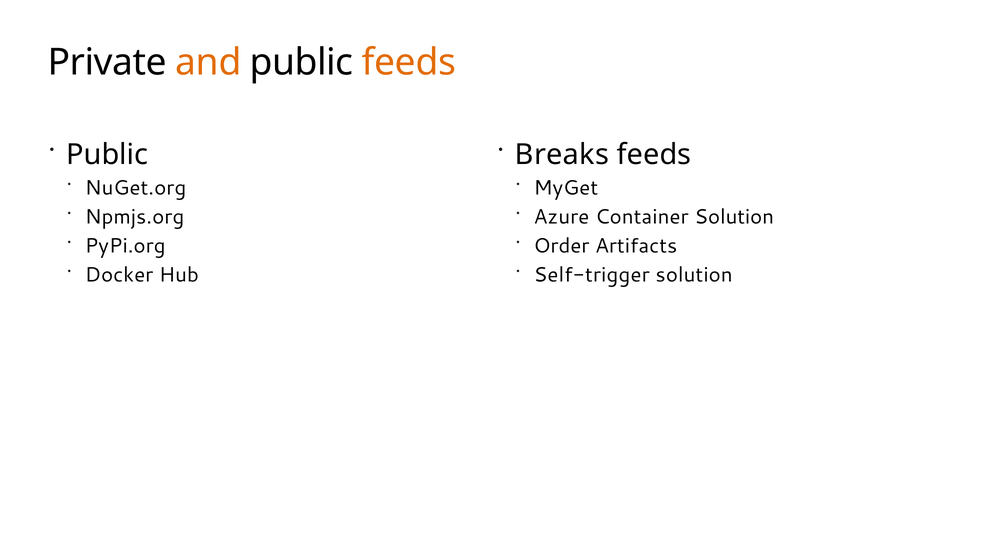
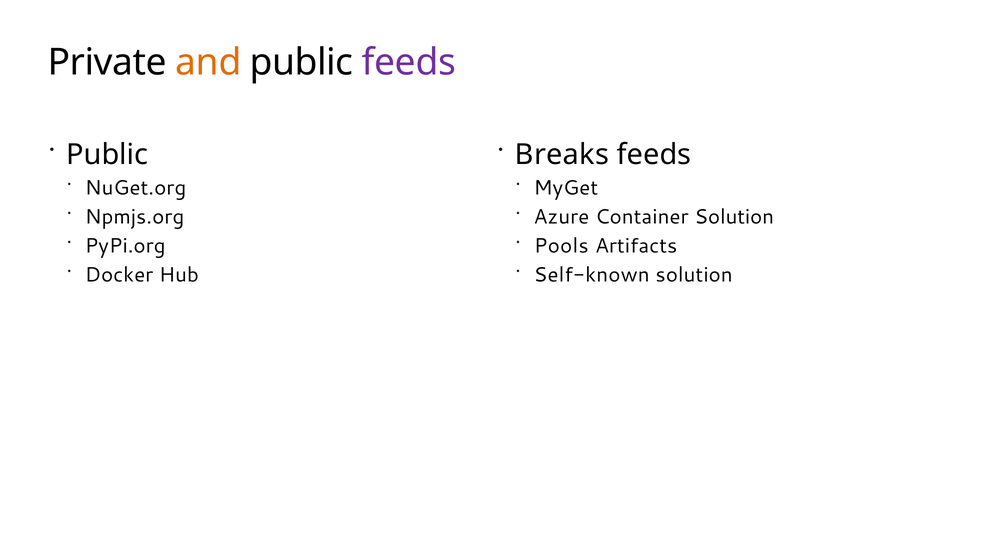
feeds at (409, 62) colour: orange -> purple
Order: Order -> Pools
Self-trigger: Self-trigger -> Self-known
